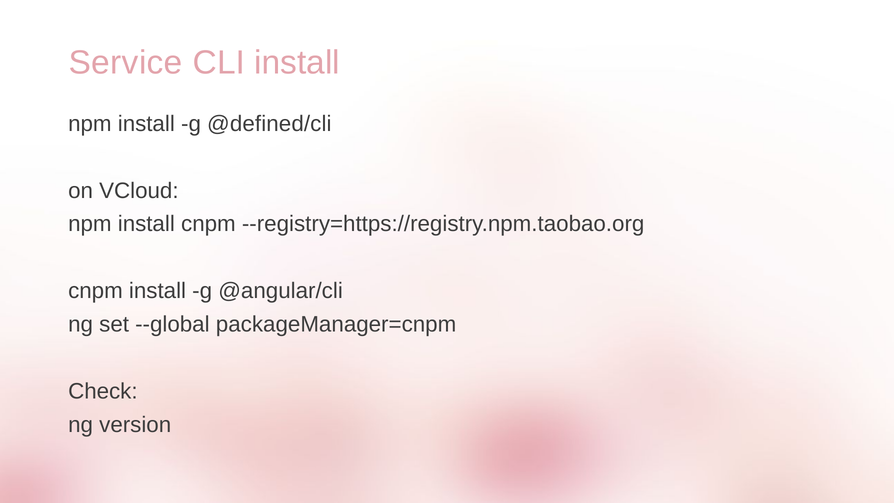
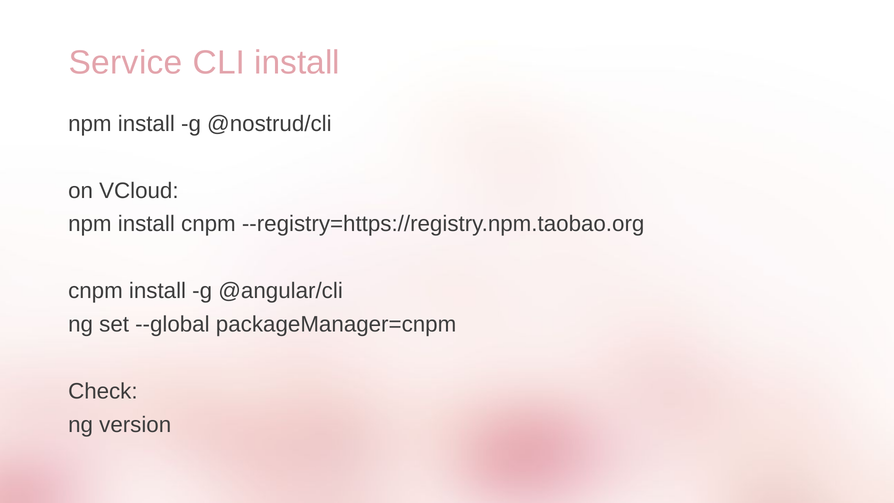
@defined/cli: @defined/cli -> @nostrud/cli
